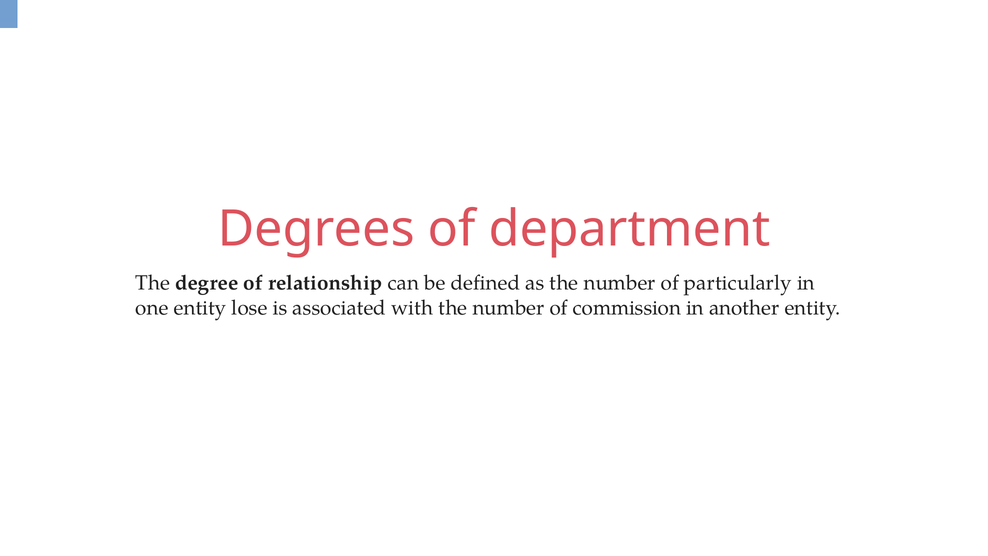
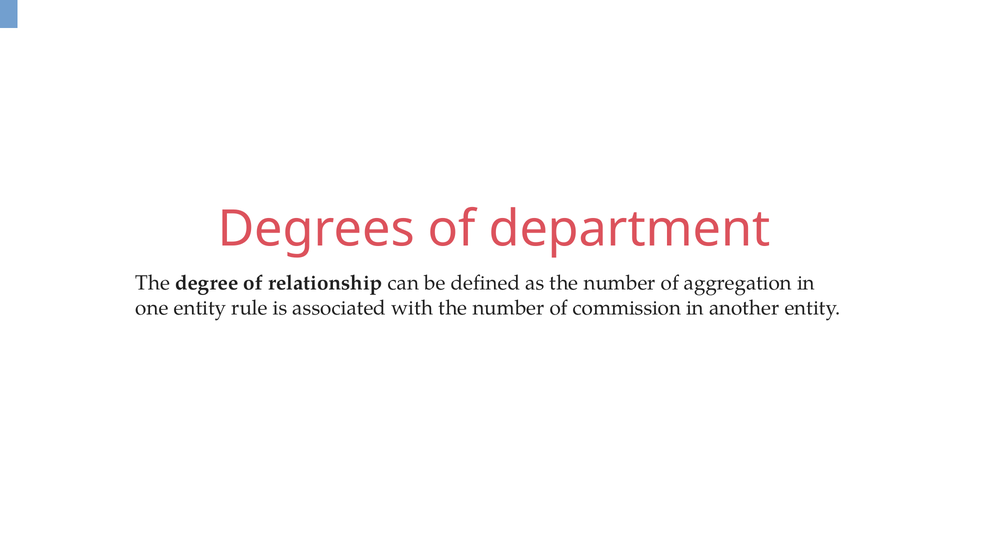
particularly: particularly -> aggregation
lose: lose -> rule
